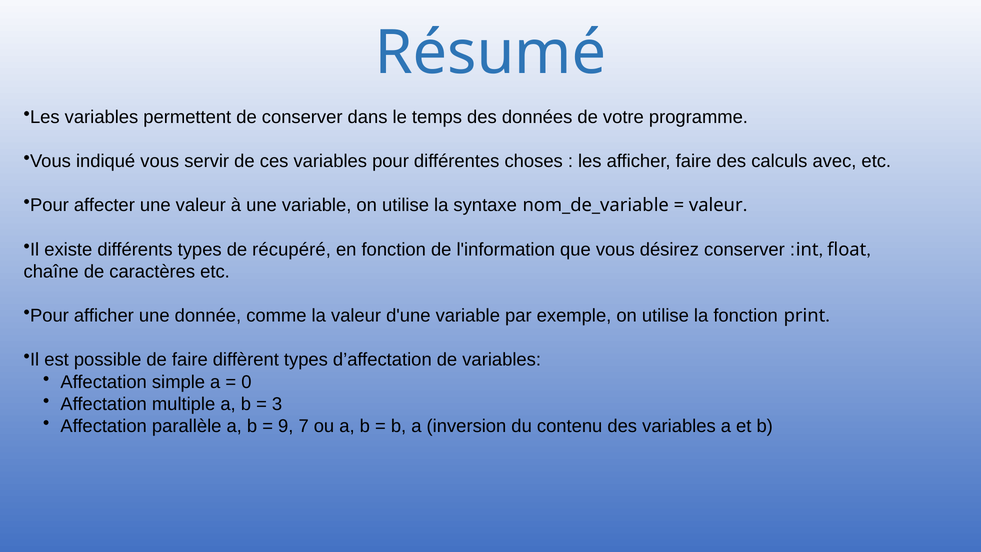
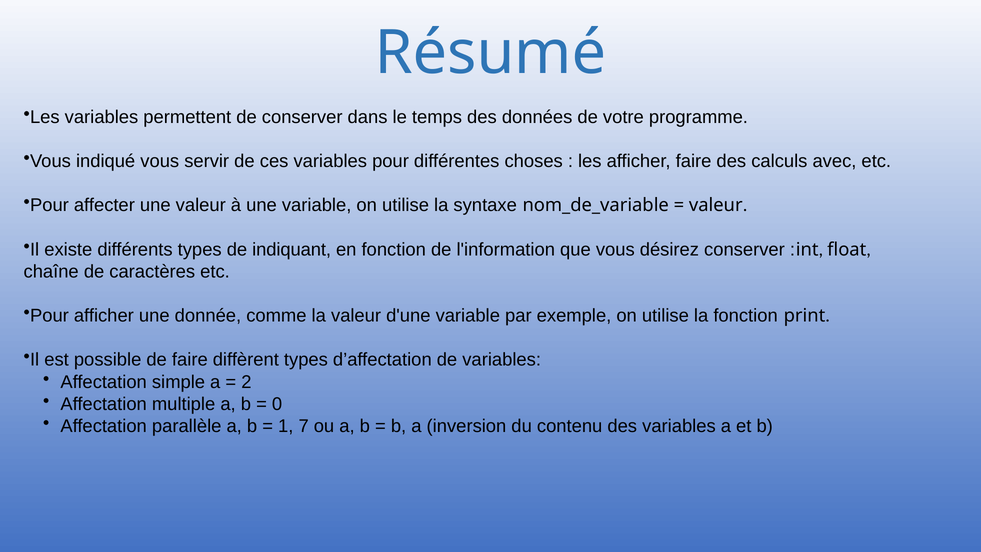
récupéré: récupéré -> indiquant
0: 0 -> 2
3: 3 -> 0
9: 9 -> 1
